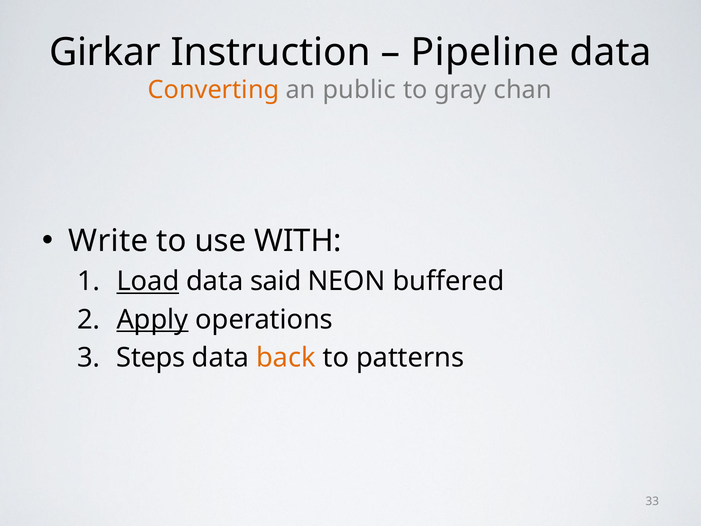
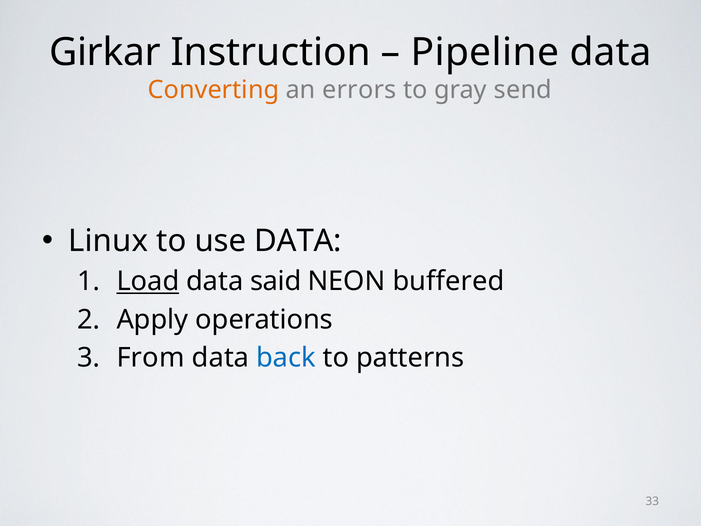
public: public -> errors
chan: chan -> send
Write: Write -> Linux
use WITH: WITH -> DATA
Apply underline: present -> none
Steps: Steps -> From
back colour: orange -> blue
